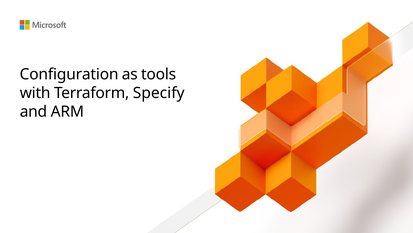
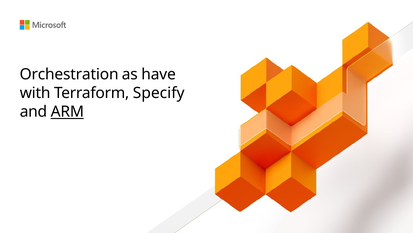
Configuration: Configuration -> Orchestration
tools: tools -> have
ARM underline: none -> present
